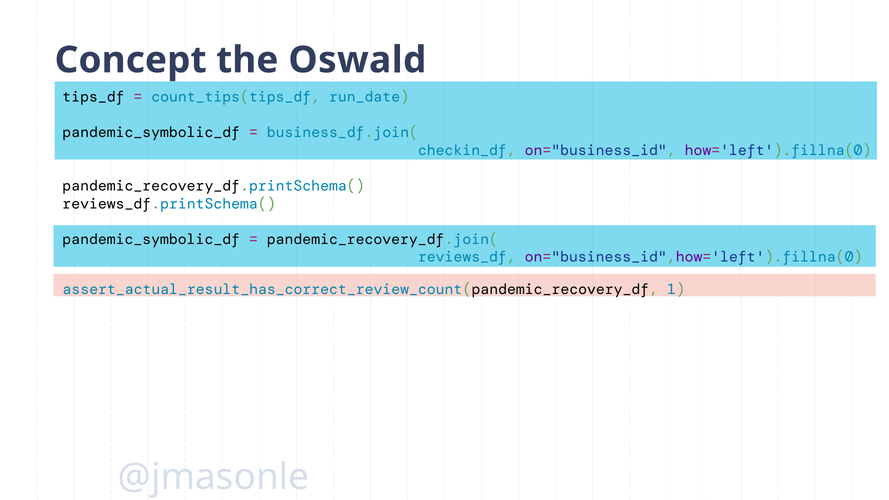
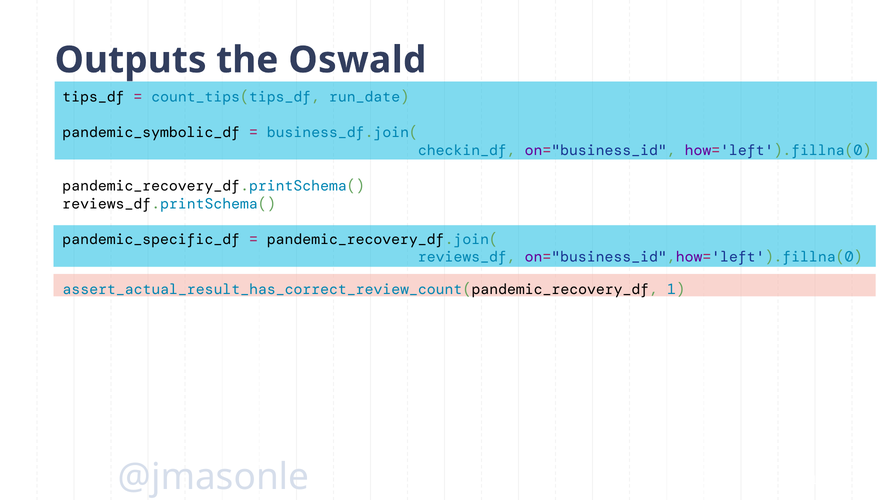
Concept: Concept -> Outputs
pandemic_symbolic_df at (151, 239): pandemic_symbolic_df -> pandemic_specific_df
